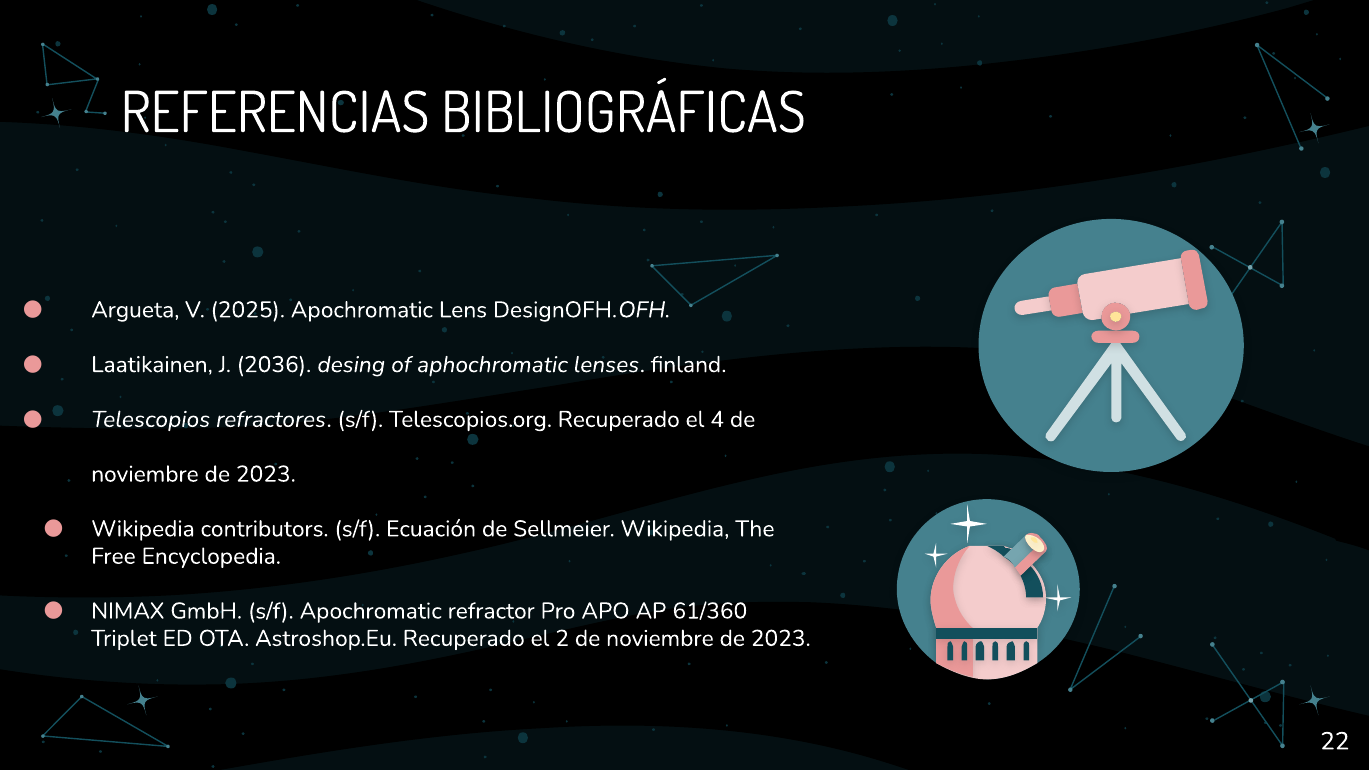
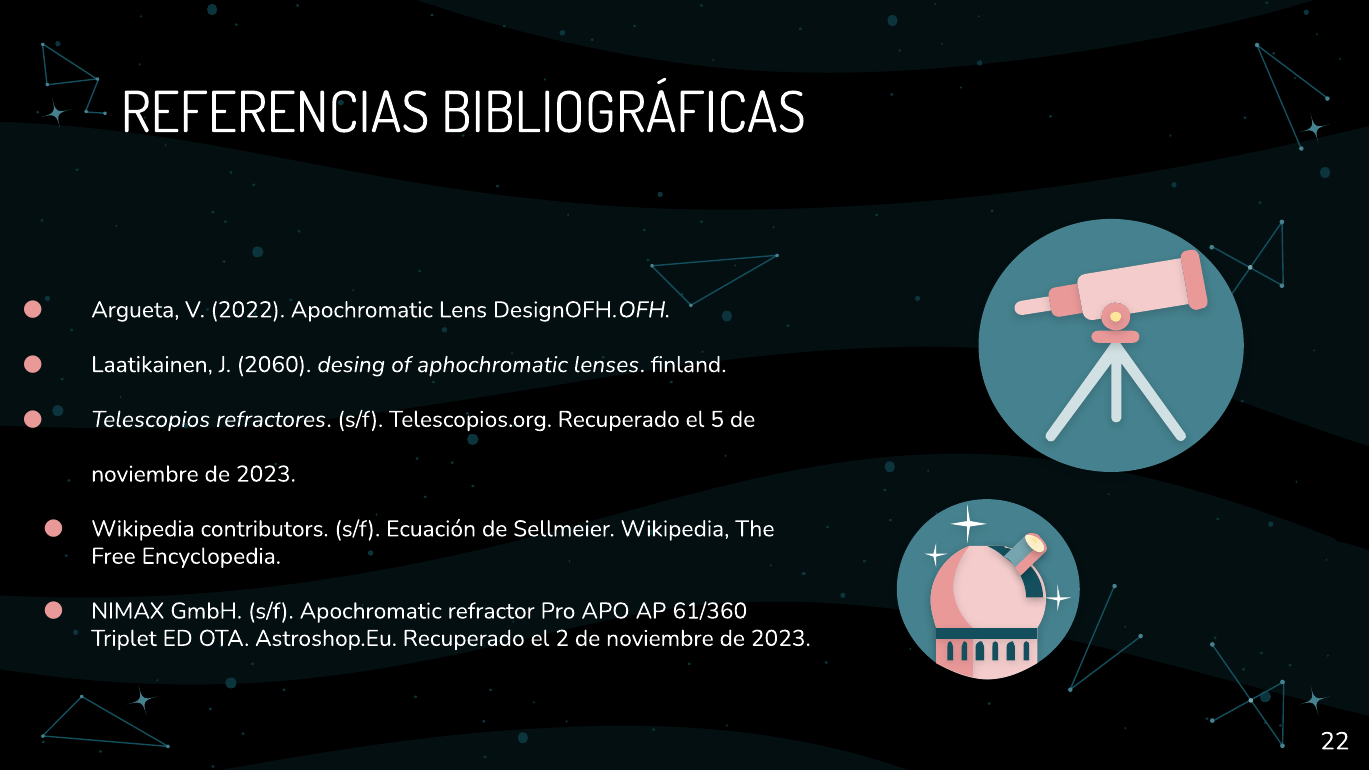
2025: 2025 -> 2022
2036: 2036 -> 2060
4: 4 -> 5
